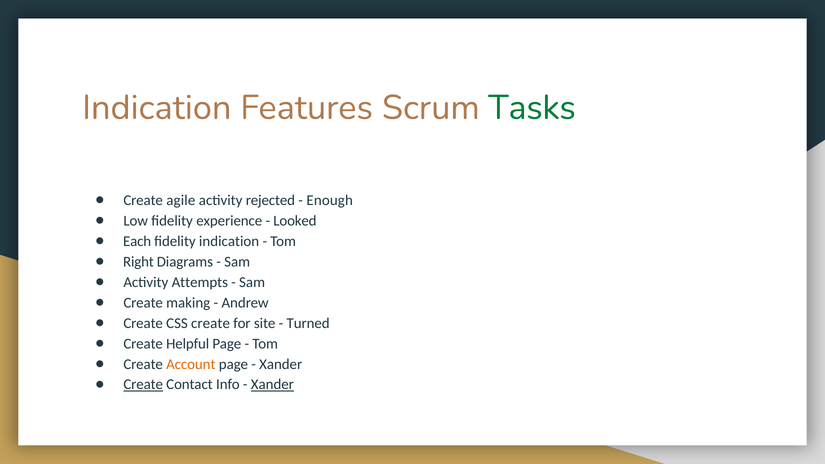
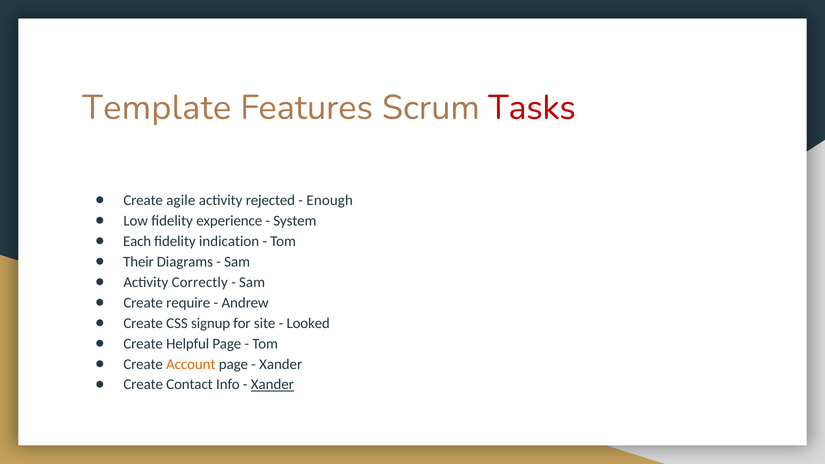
Indication at (157, 108): Indication -> Template
Tasks colour: green -> red
Looked: Looked -> System
Right: Right -> Their
Attempts: Attempts -> Correctly
making: making -> require
CSS create: create -> signup
Turned: Turned -> Looked
Create at (143, 385) underline: present -> none
